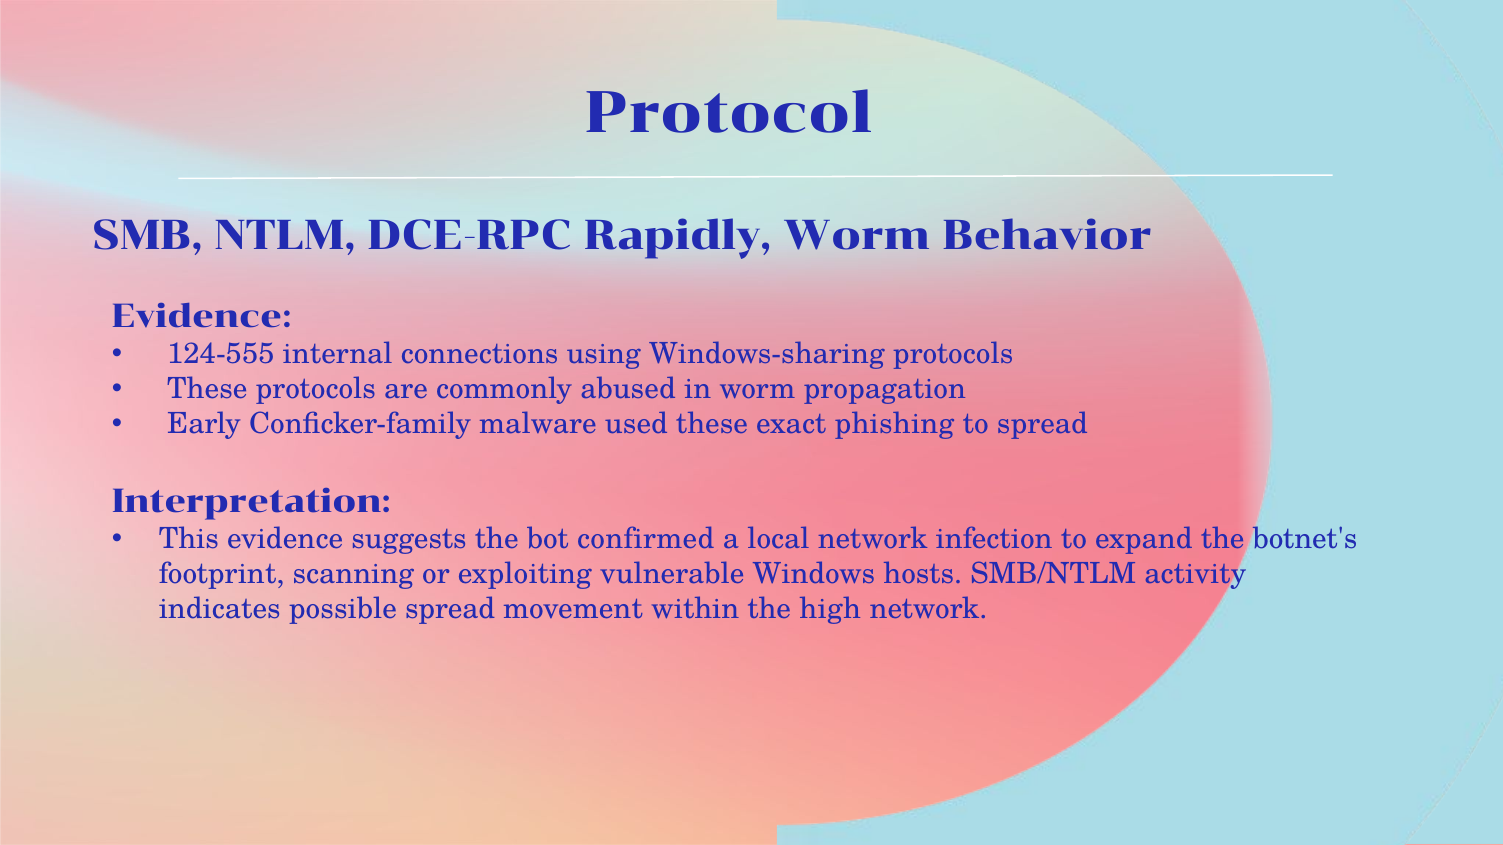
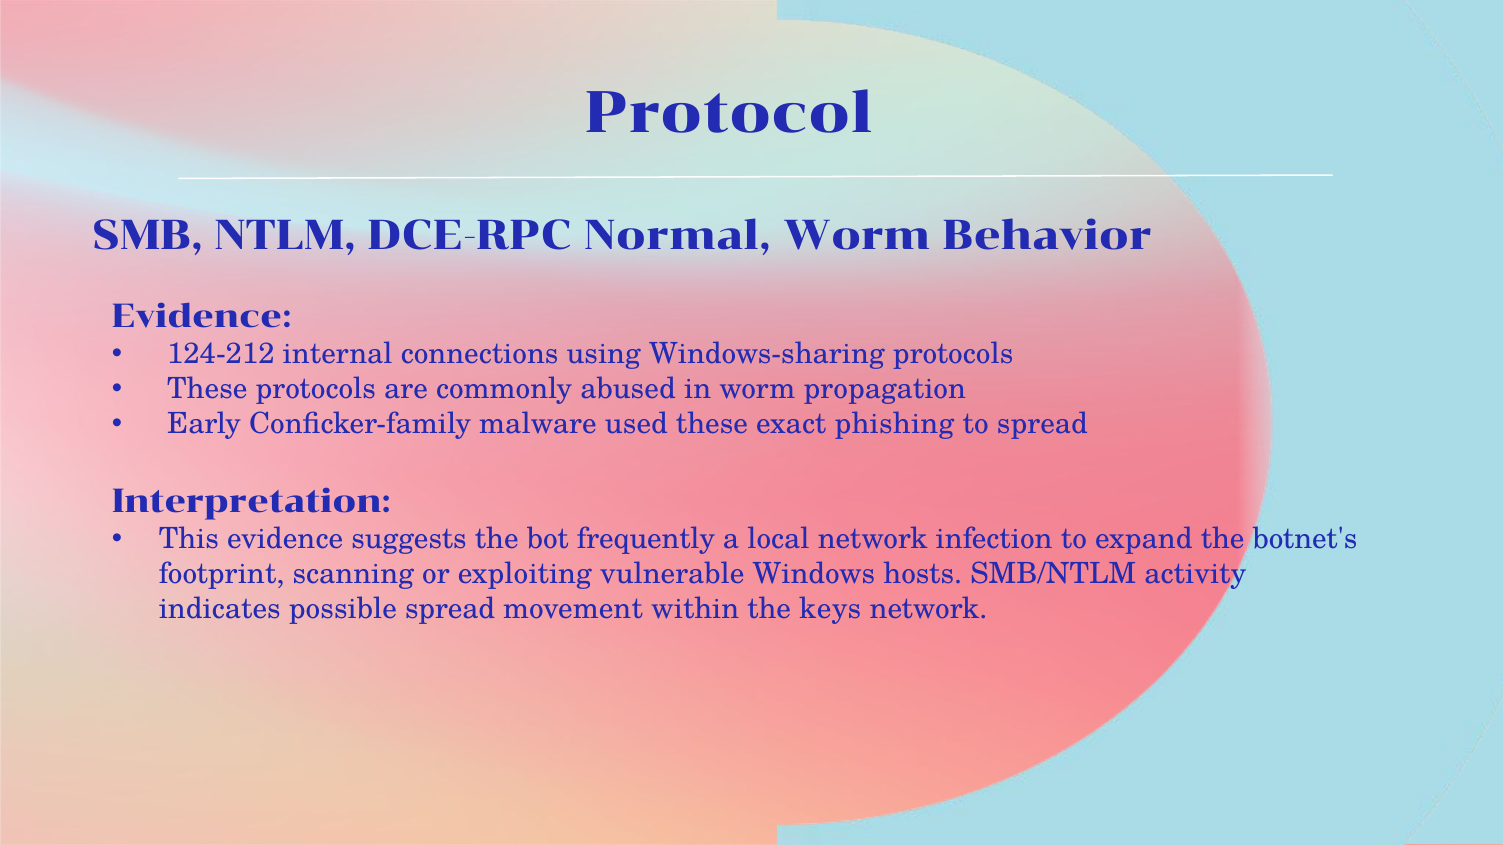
Rapidly: Rapidly -> Normal
124-555: 124-555 -> 124-212
confirmed: confirmed -> frequently
high: high -> keys
